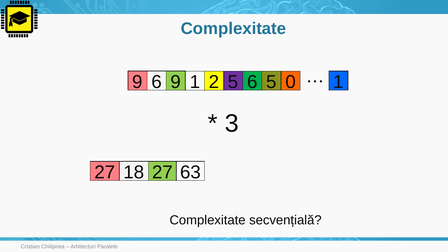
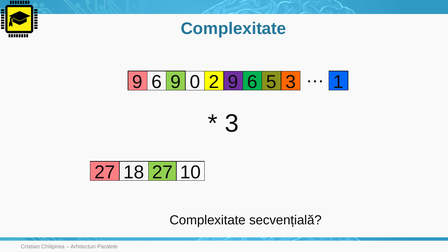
9 1: 1 -> 0
2 5: 5 -> 9
5 0: 0 -> 3
63: 63 -> 10
